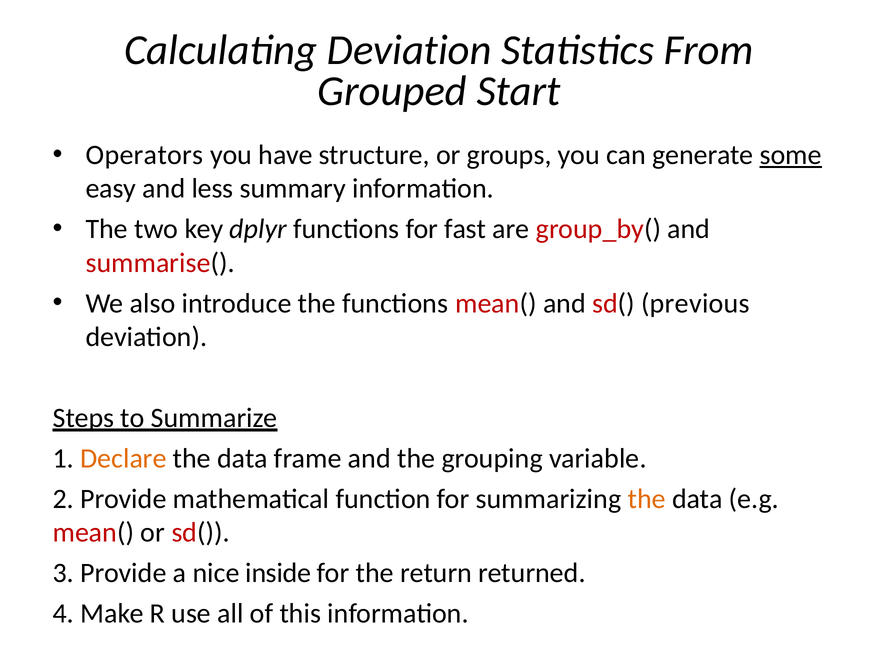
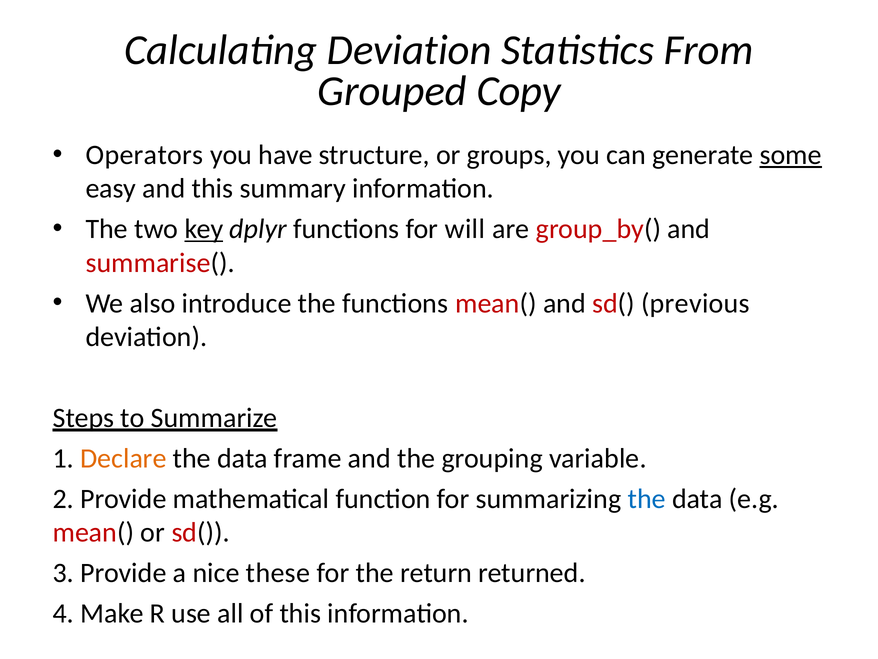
Start: Start -> Copy
and less: less -> this
key underline: none -> present
fast: fast -> will
the at (647, 499) colour: orange -> blue
inside: inside -> these
